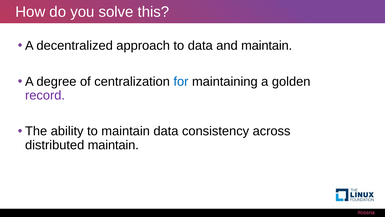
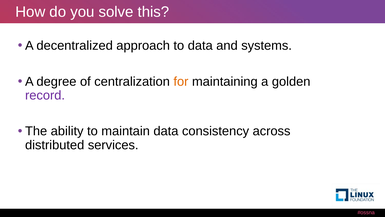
and maintain: maintain -> systems
for colour: blue -> orange
distributed maintain: maintain -> services
